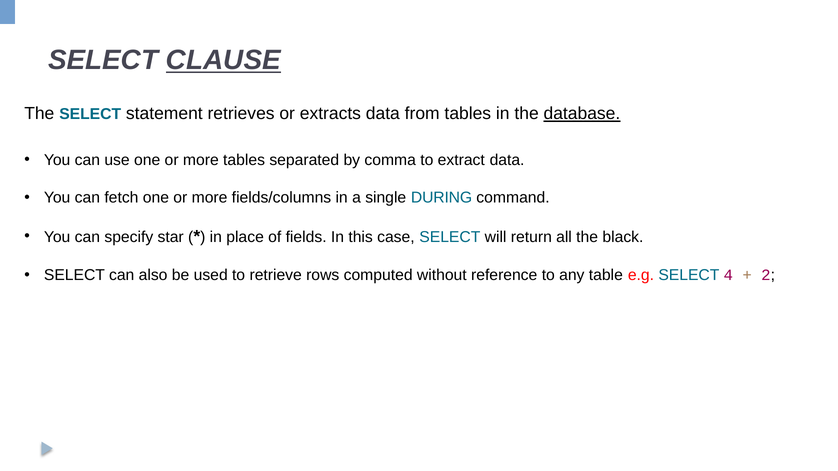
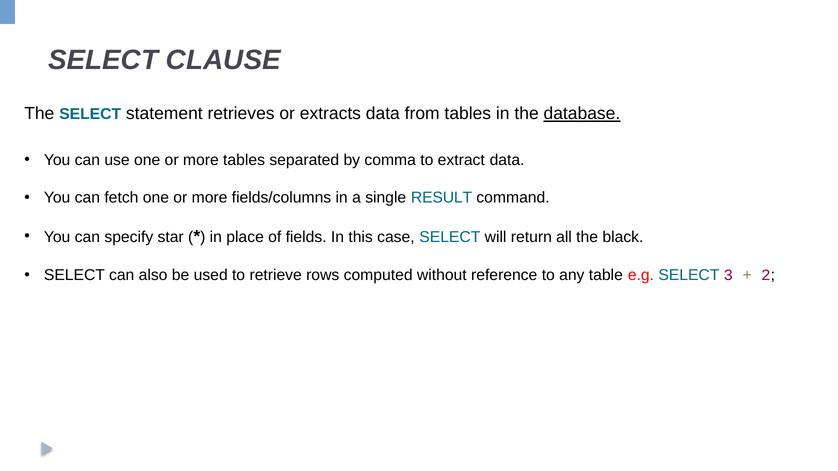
CLAUSE underline: present -> none
DURING: DURING -> RESULT
4: 4 -> 3
